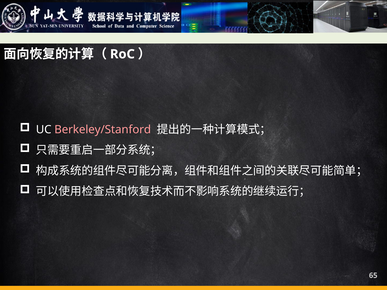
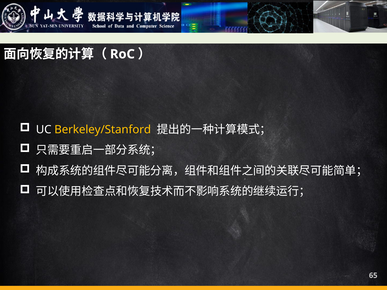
Berkeley/Stanford colour: pink -> yellow
